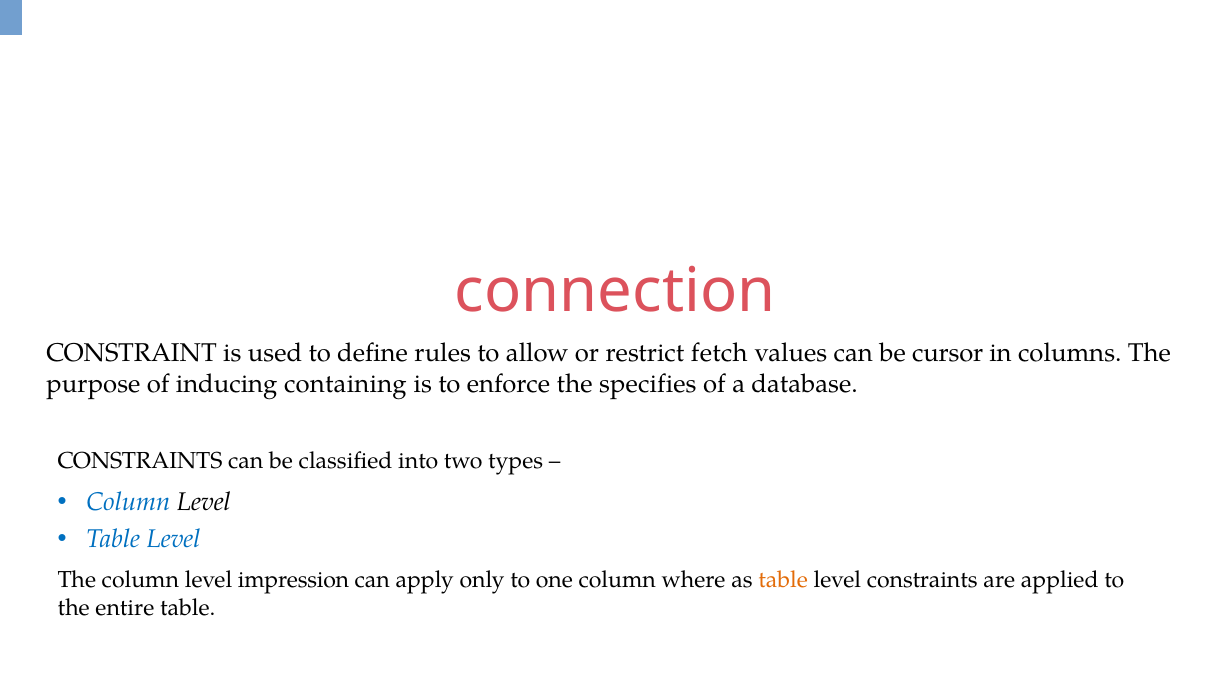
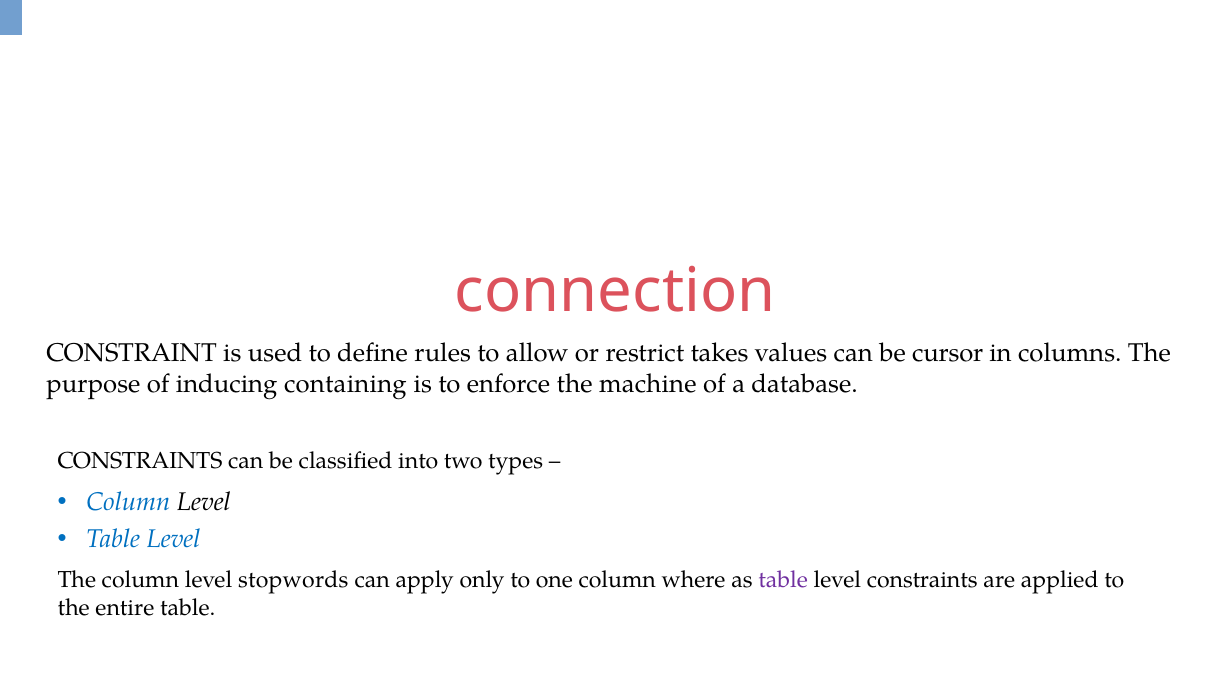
fetch: fetch -> takes
specifies: specifies -> machine
impression: impression -> stopwords
table at (783, 581) colour: orange -> purple
